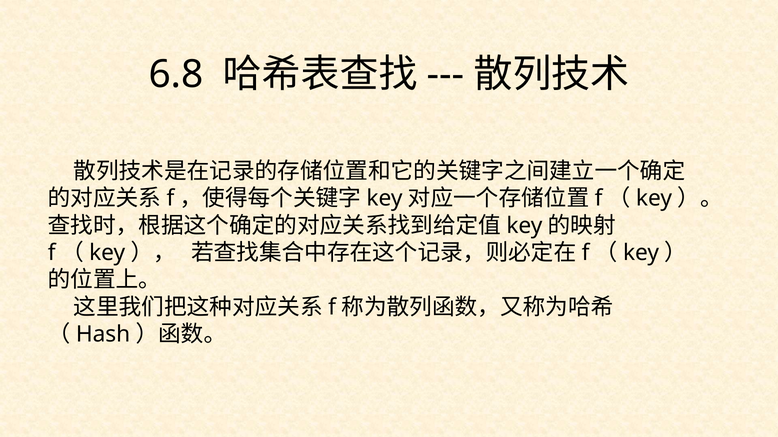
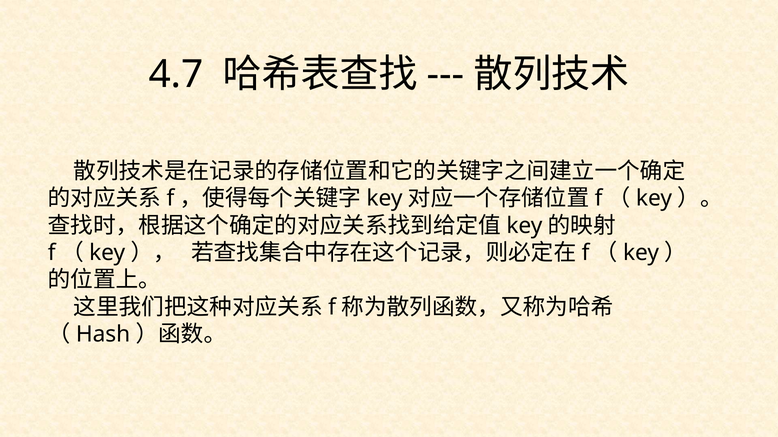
6.8: 6.8 -> 4.7
